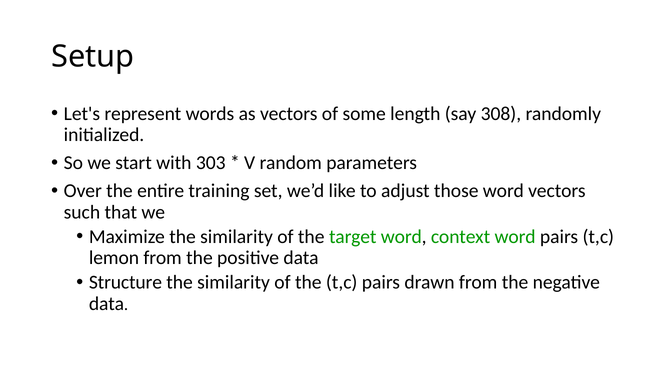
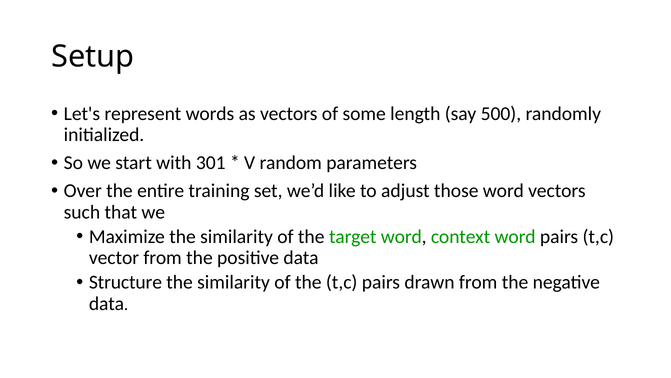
308: 308 -> 500
303: 303 -> 301
lemon: lemon -> vector
